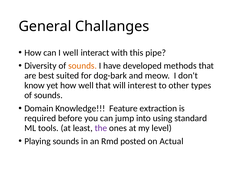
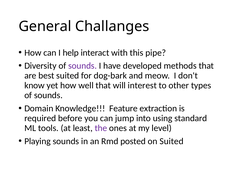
I well: well -> help
sounds at (83, 66) colour: orange -> purple
on Actual: Actual -> Suited
